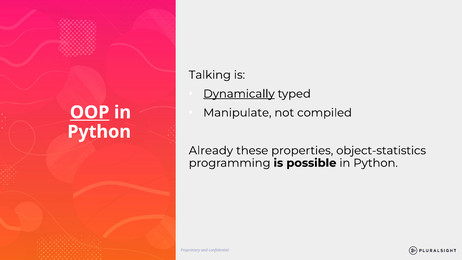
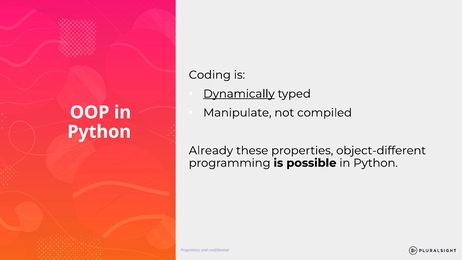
Talking: Talking -> Coding
OOP underline: present -> none
object-statistics: object-statistics -> object-different
